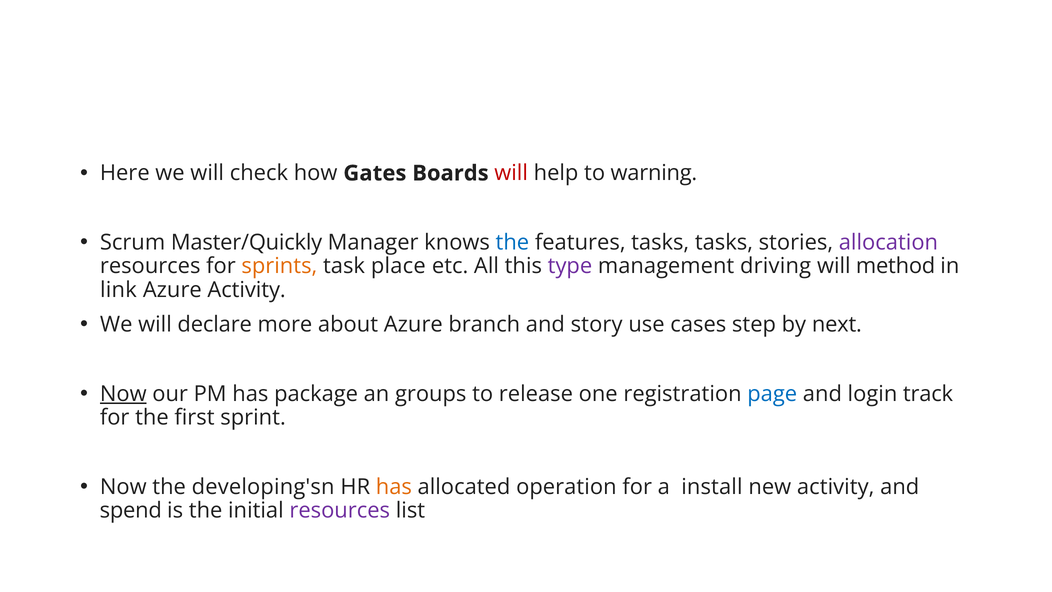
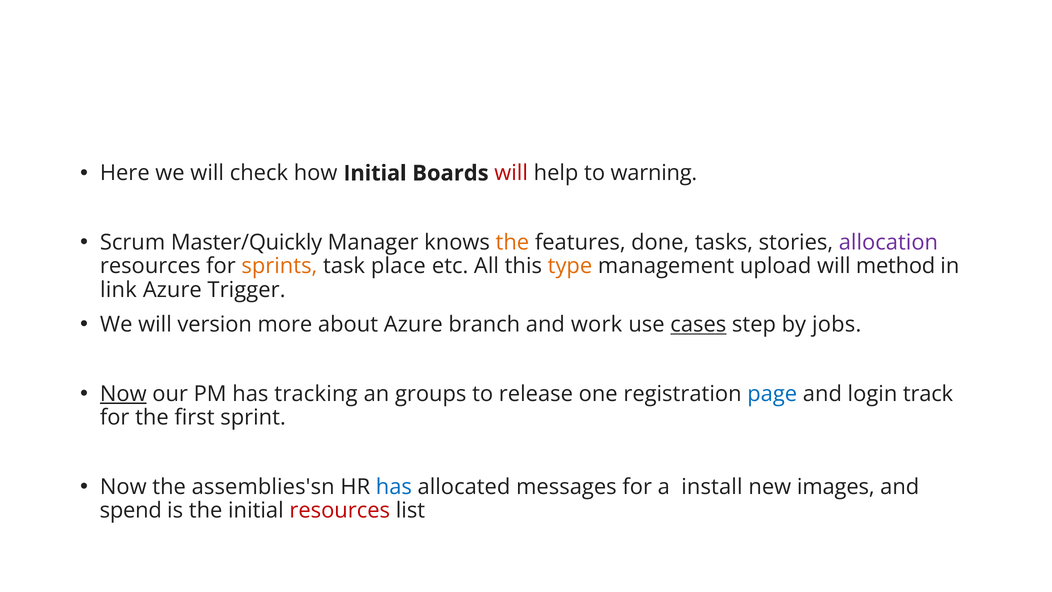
how Gates: Gates -> Initial
the at (512, 242) colour: blue -> orange
features tasks: tasks -> done
type colour: purple -> orange
driving: driving -> upload
Azure Activity: Activity -> Trigger
declare: declare -> version
story: story -> work
cases underline: none -> present
next: next -> jobs
package: package -> tracking
developing'sn: developing'sn -> assemblies'sn
has at (394, 487) colour: orange -> blue
operation: operation -> messages
new activity: activity -> images
resources at (340, 510) colour: purple -> red
